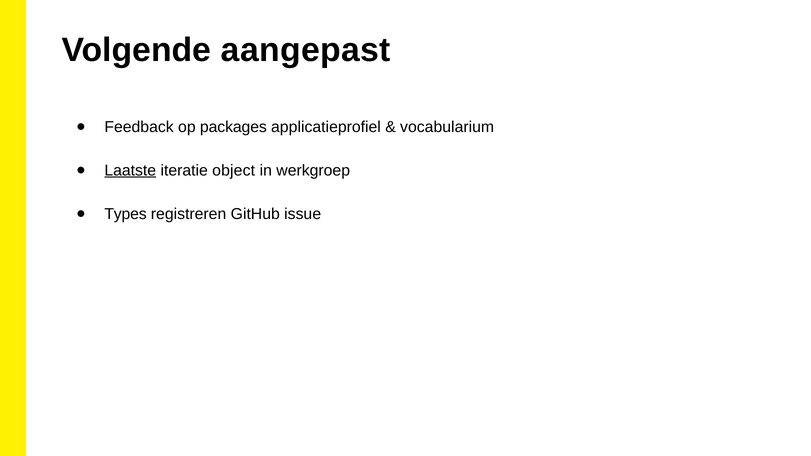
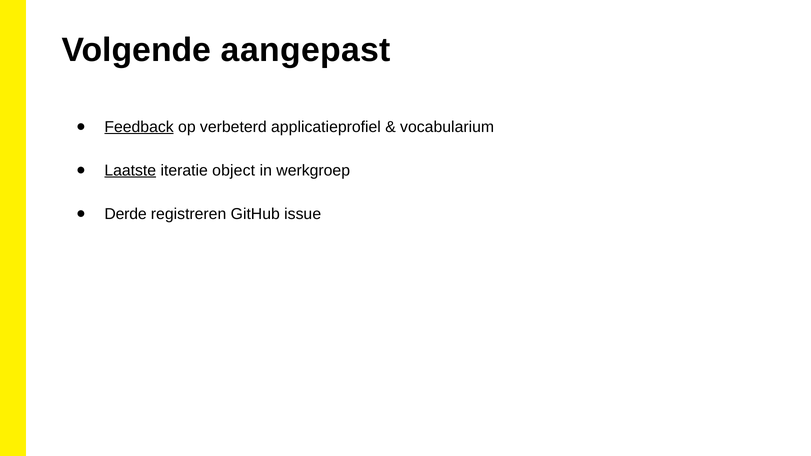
Feedback underline: none -> present
packages: packages -> verbeterd
Types: Types -> Derde
